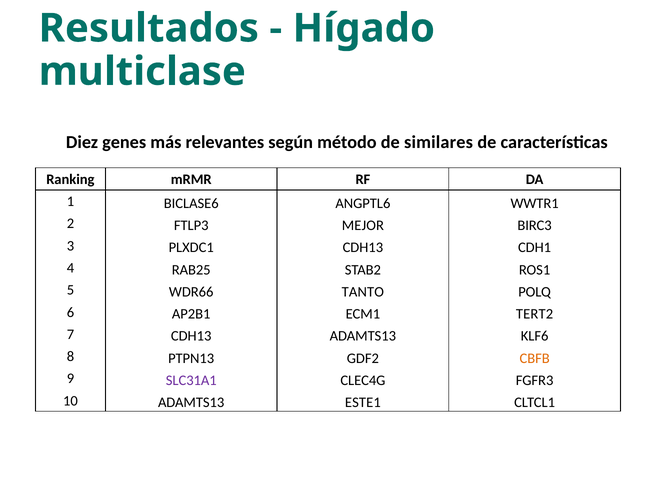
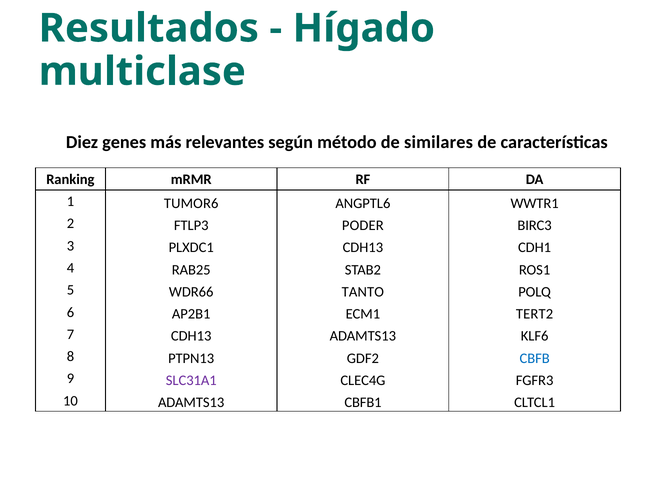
BICLASE6: BICLASE6 -> TUMOR6
MEJOR: MEJOR -> PODER
CBFB colour: orange -> blue
ESTE1: ESTE1 -> CBFB1
